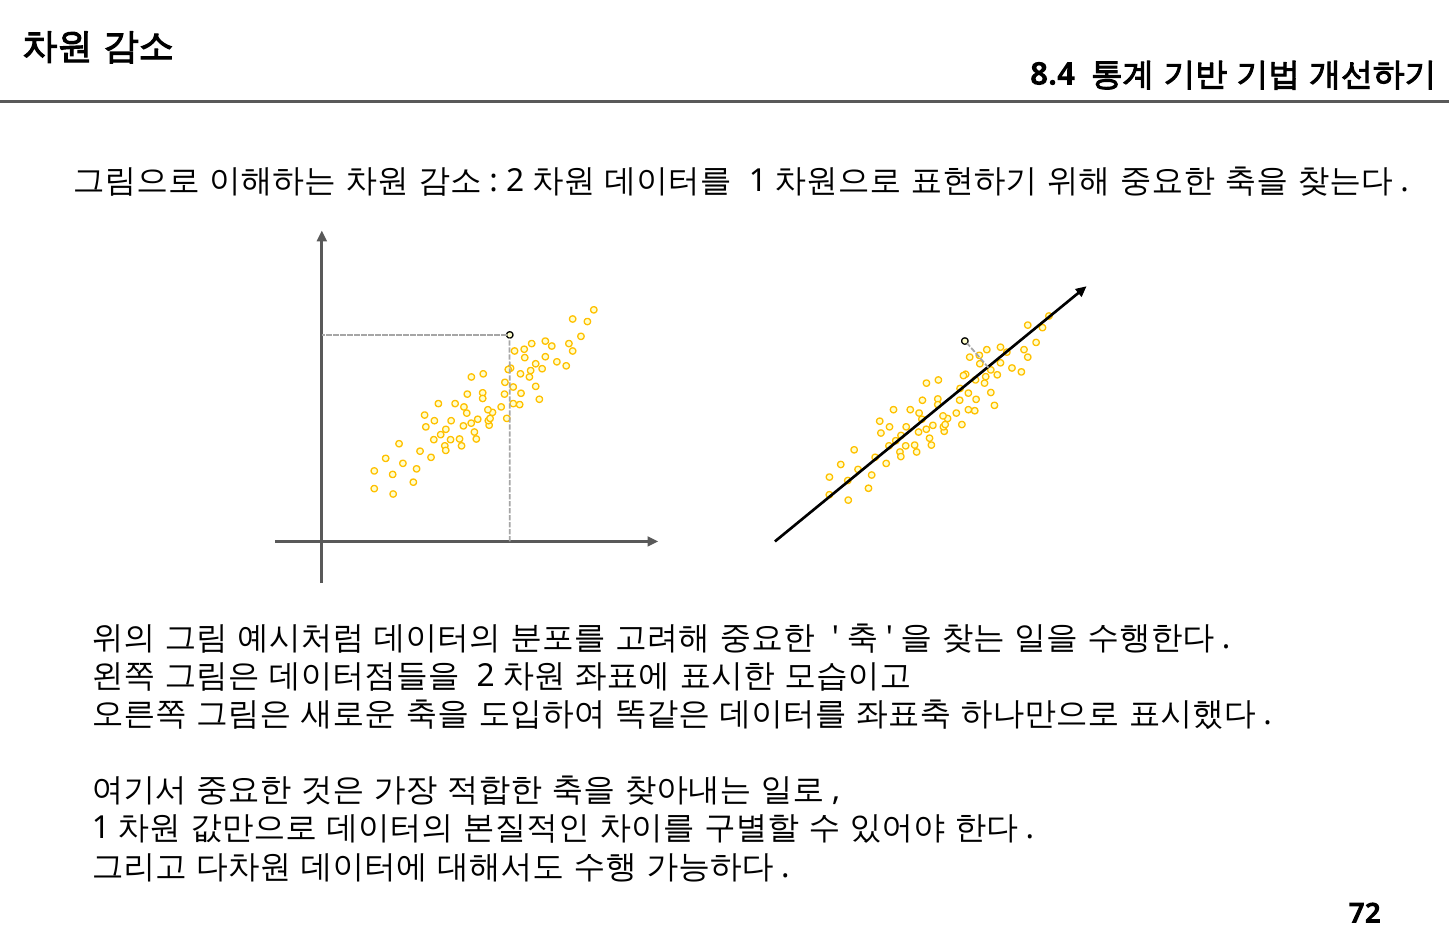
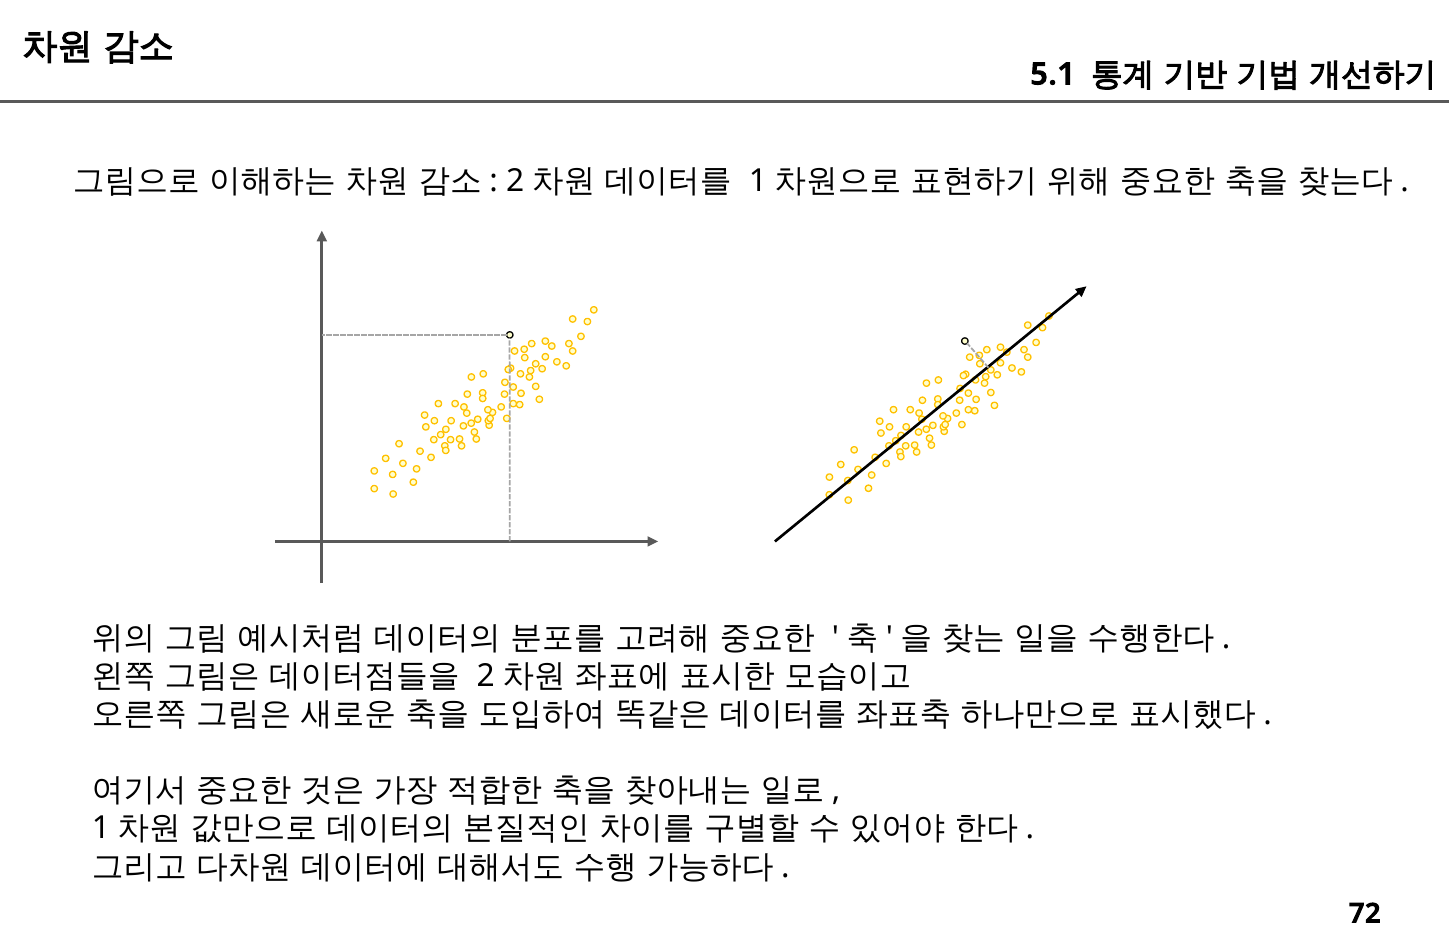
8.4: 8.4 -> 5.1
